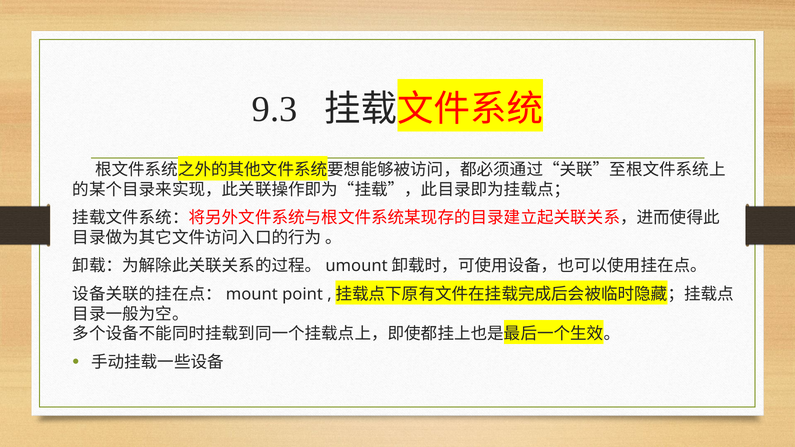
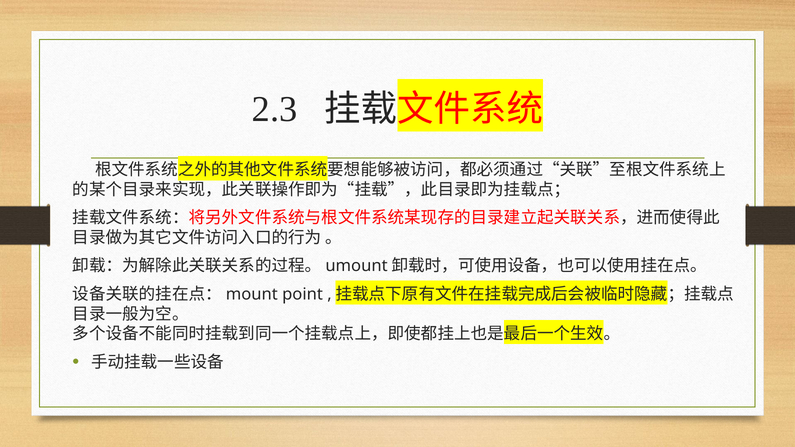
9.3: 9.3 -> 2.3
